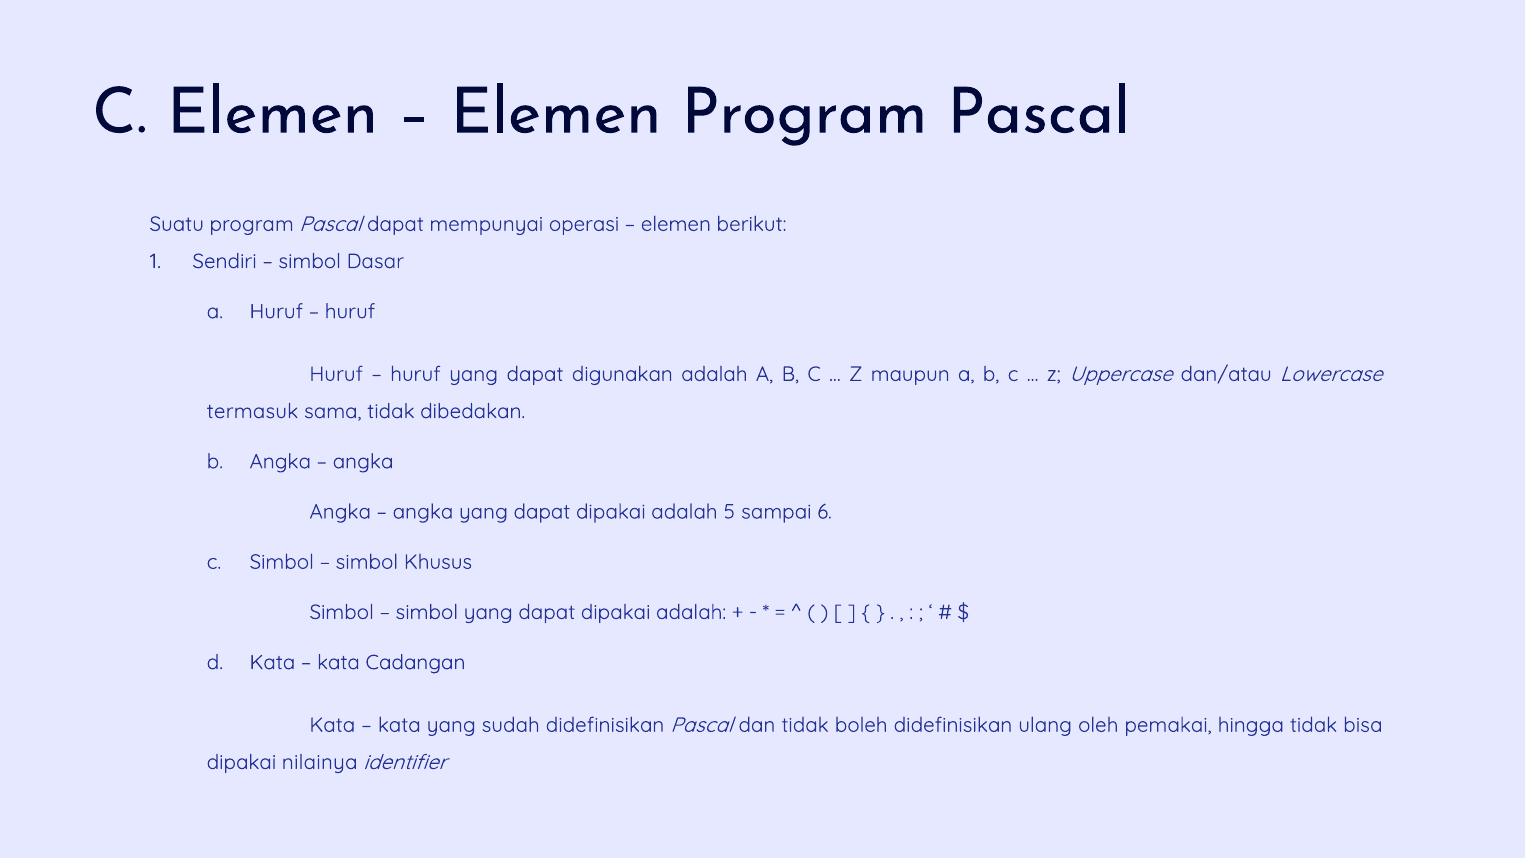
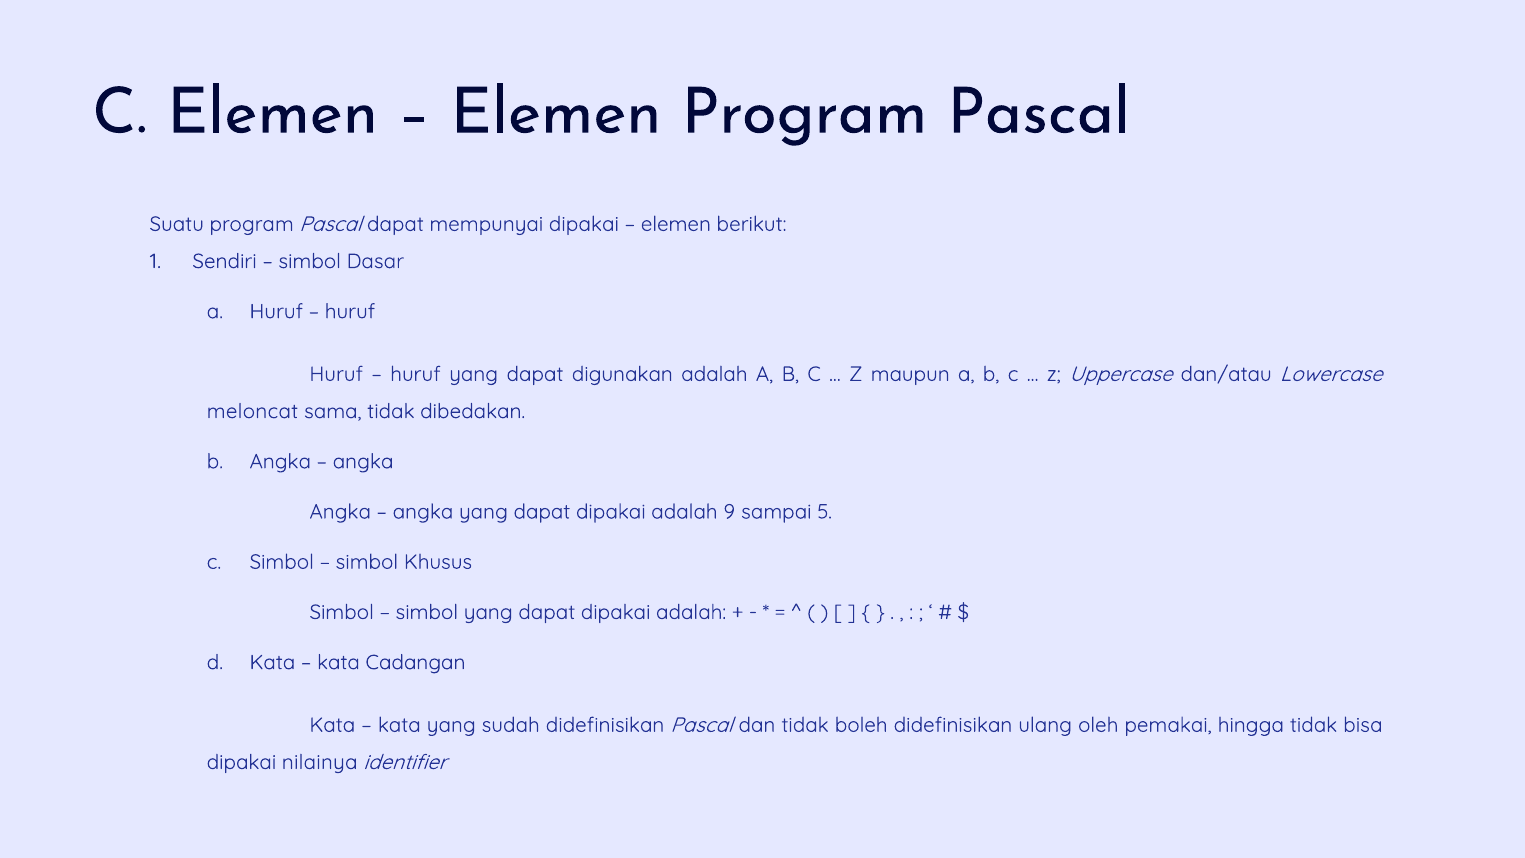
mempunyai operasi: operasi -> dipakai
termasuk: termasuk -> meloncat
5: 5 -> 9
6: 6 -> 5
